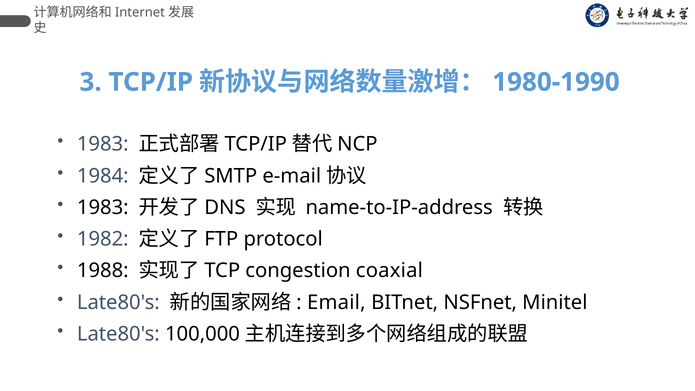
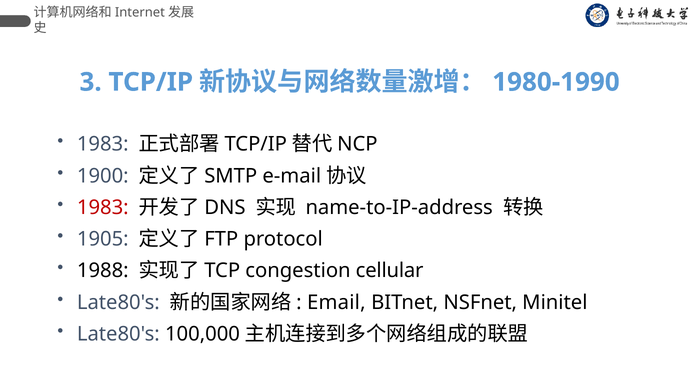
1984: 1984 -> 1900
1983 at (103, 207) colour: black -> red
1982: 1982 -> 1905
coaxial: coaxial -> cellular
